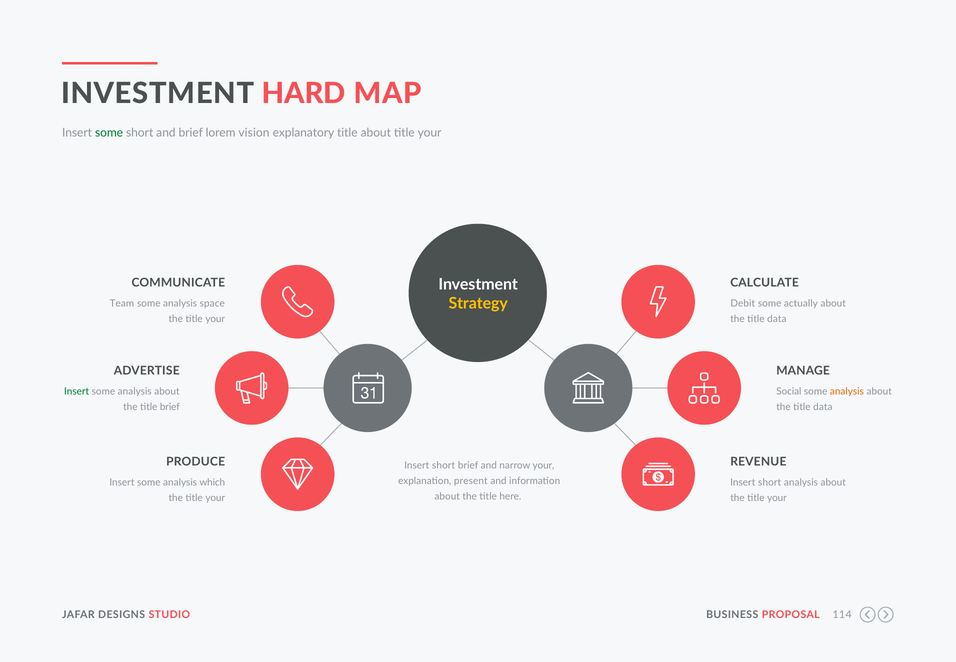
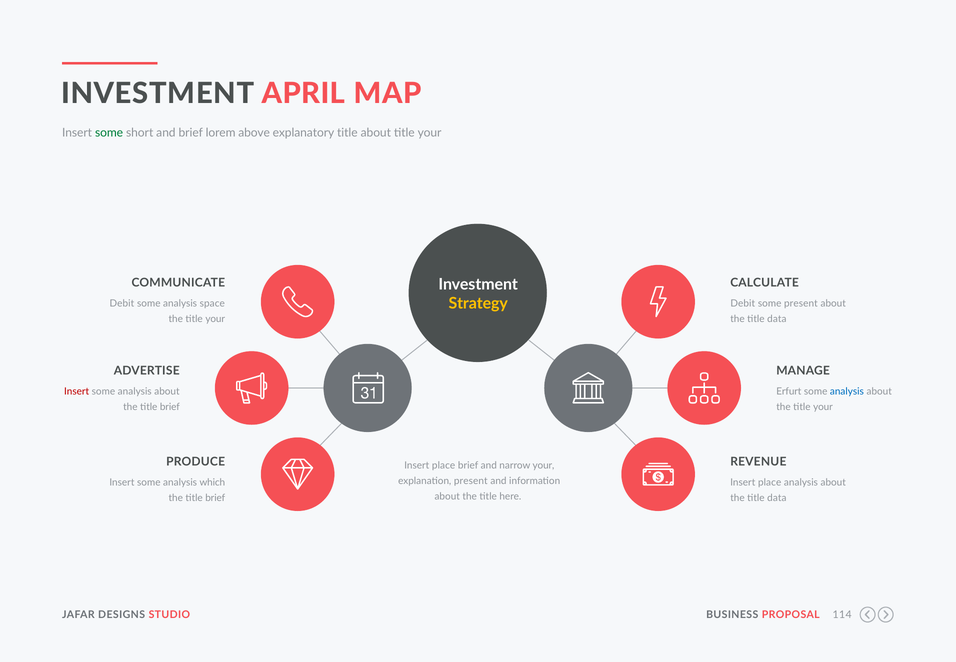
HARD: HARD -> APRIL
vision: vision -> above
Team at (122, 303): Team -> Debit
some actually: actually -> present
Insert at (77, 391) colour: green -> red
Social: Social -> Erfurt
analysis at (847, 391) colour: orange -> blue
data at (823, 407): data -> your
short at (444, 466): short -> place
short at (770, 483): short -> place
your at (215, 498): your -> brief
your at (777, 498): your -> data
